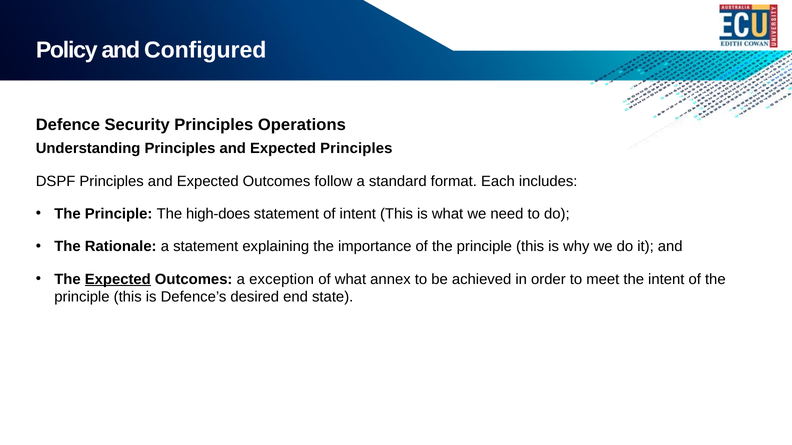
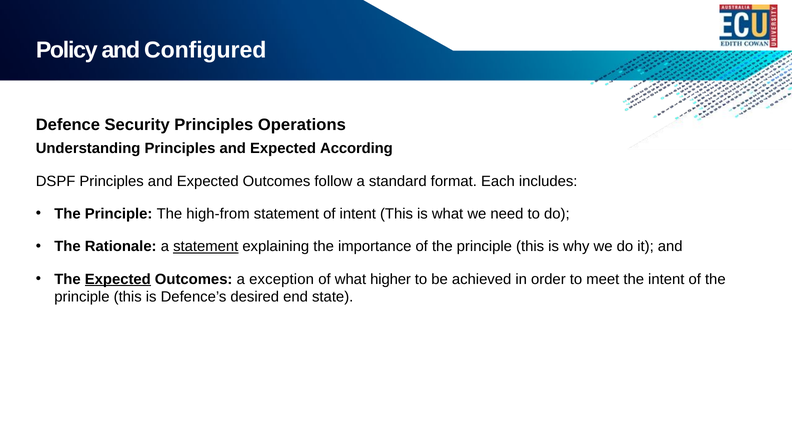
Expected Principles: Principles -> According
high-does: high-does -> high-from
statement at (206, 247) underline: none -> present
annex: annex -> higher
